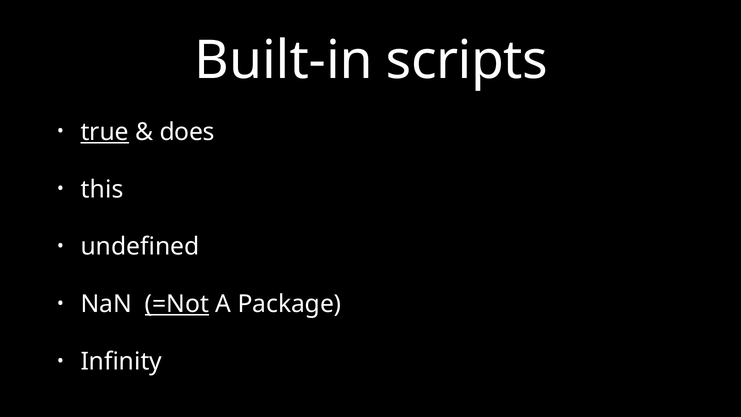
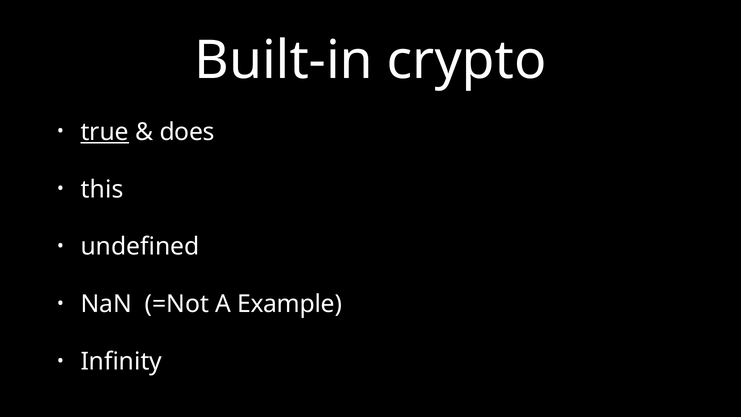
scripts: scripts -> crypto
=Not underline: present -> none
Package: Package -> Example
